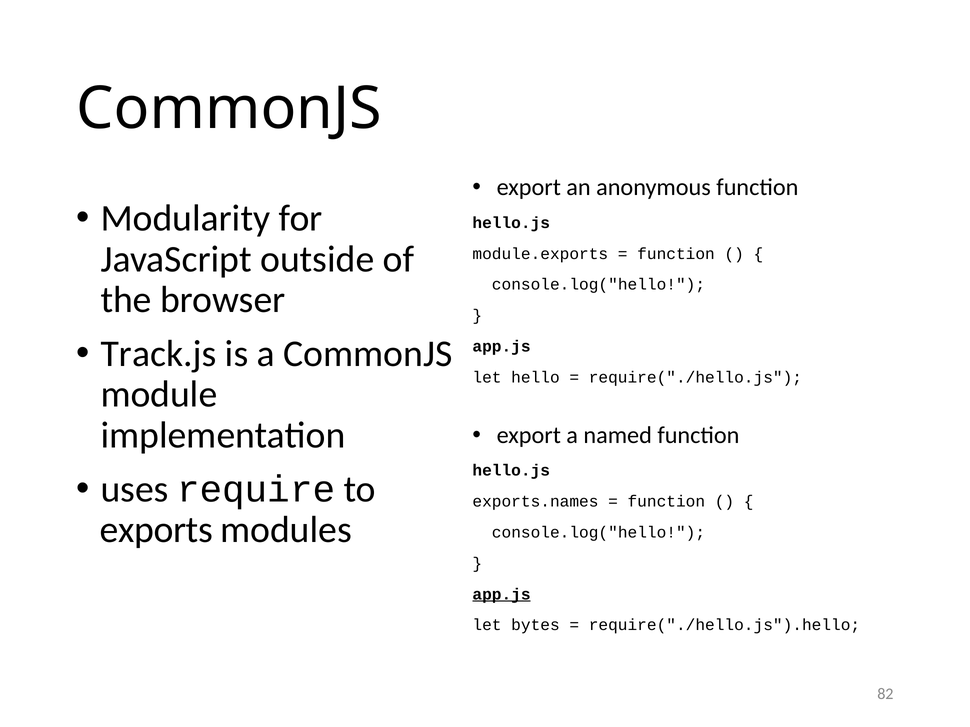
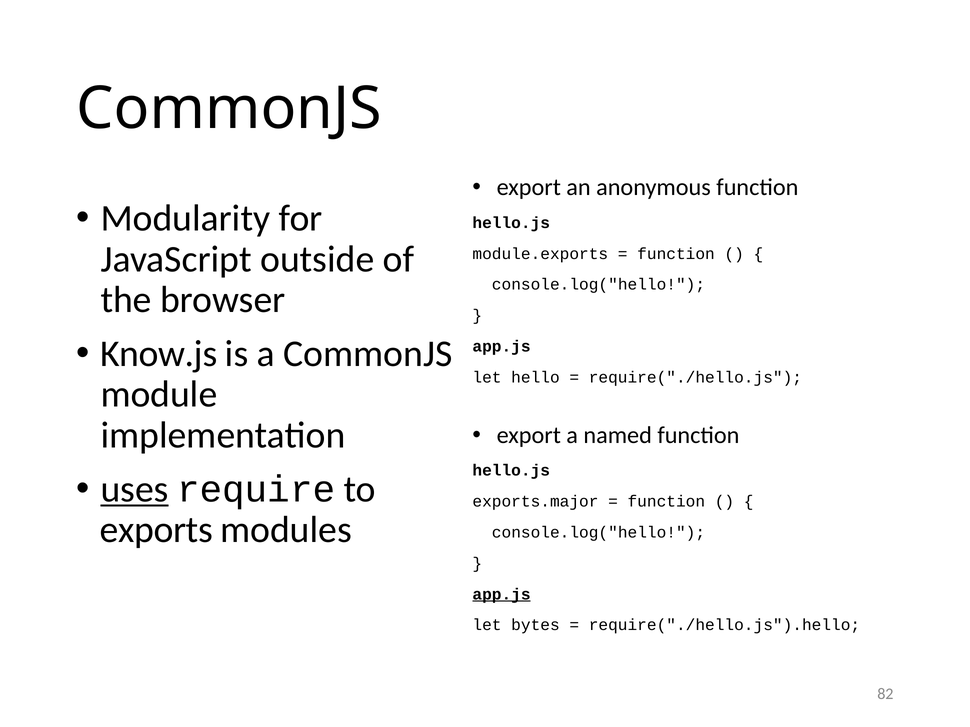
Track.js: Track.js -> Know.js
uses underline: none -> present
exports.names: exports.names -> exports.major
